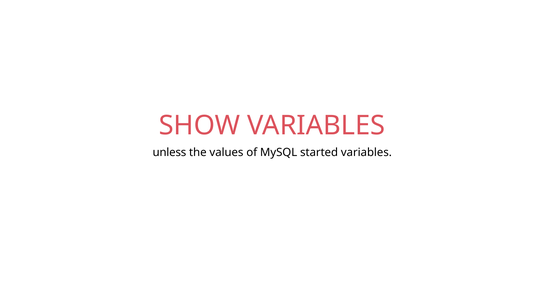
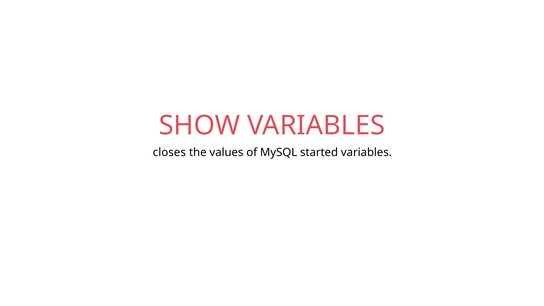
unless: unless -> closes
